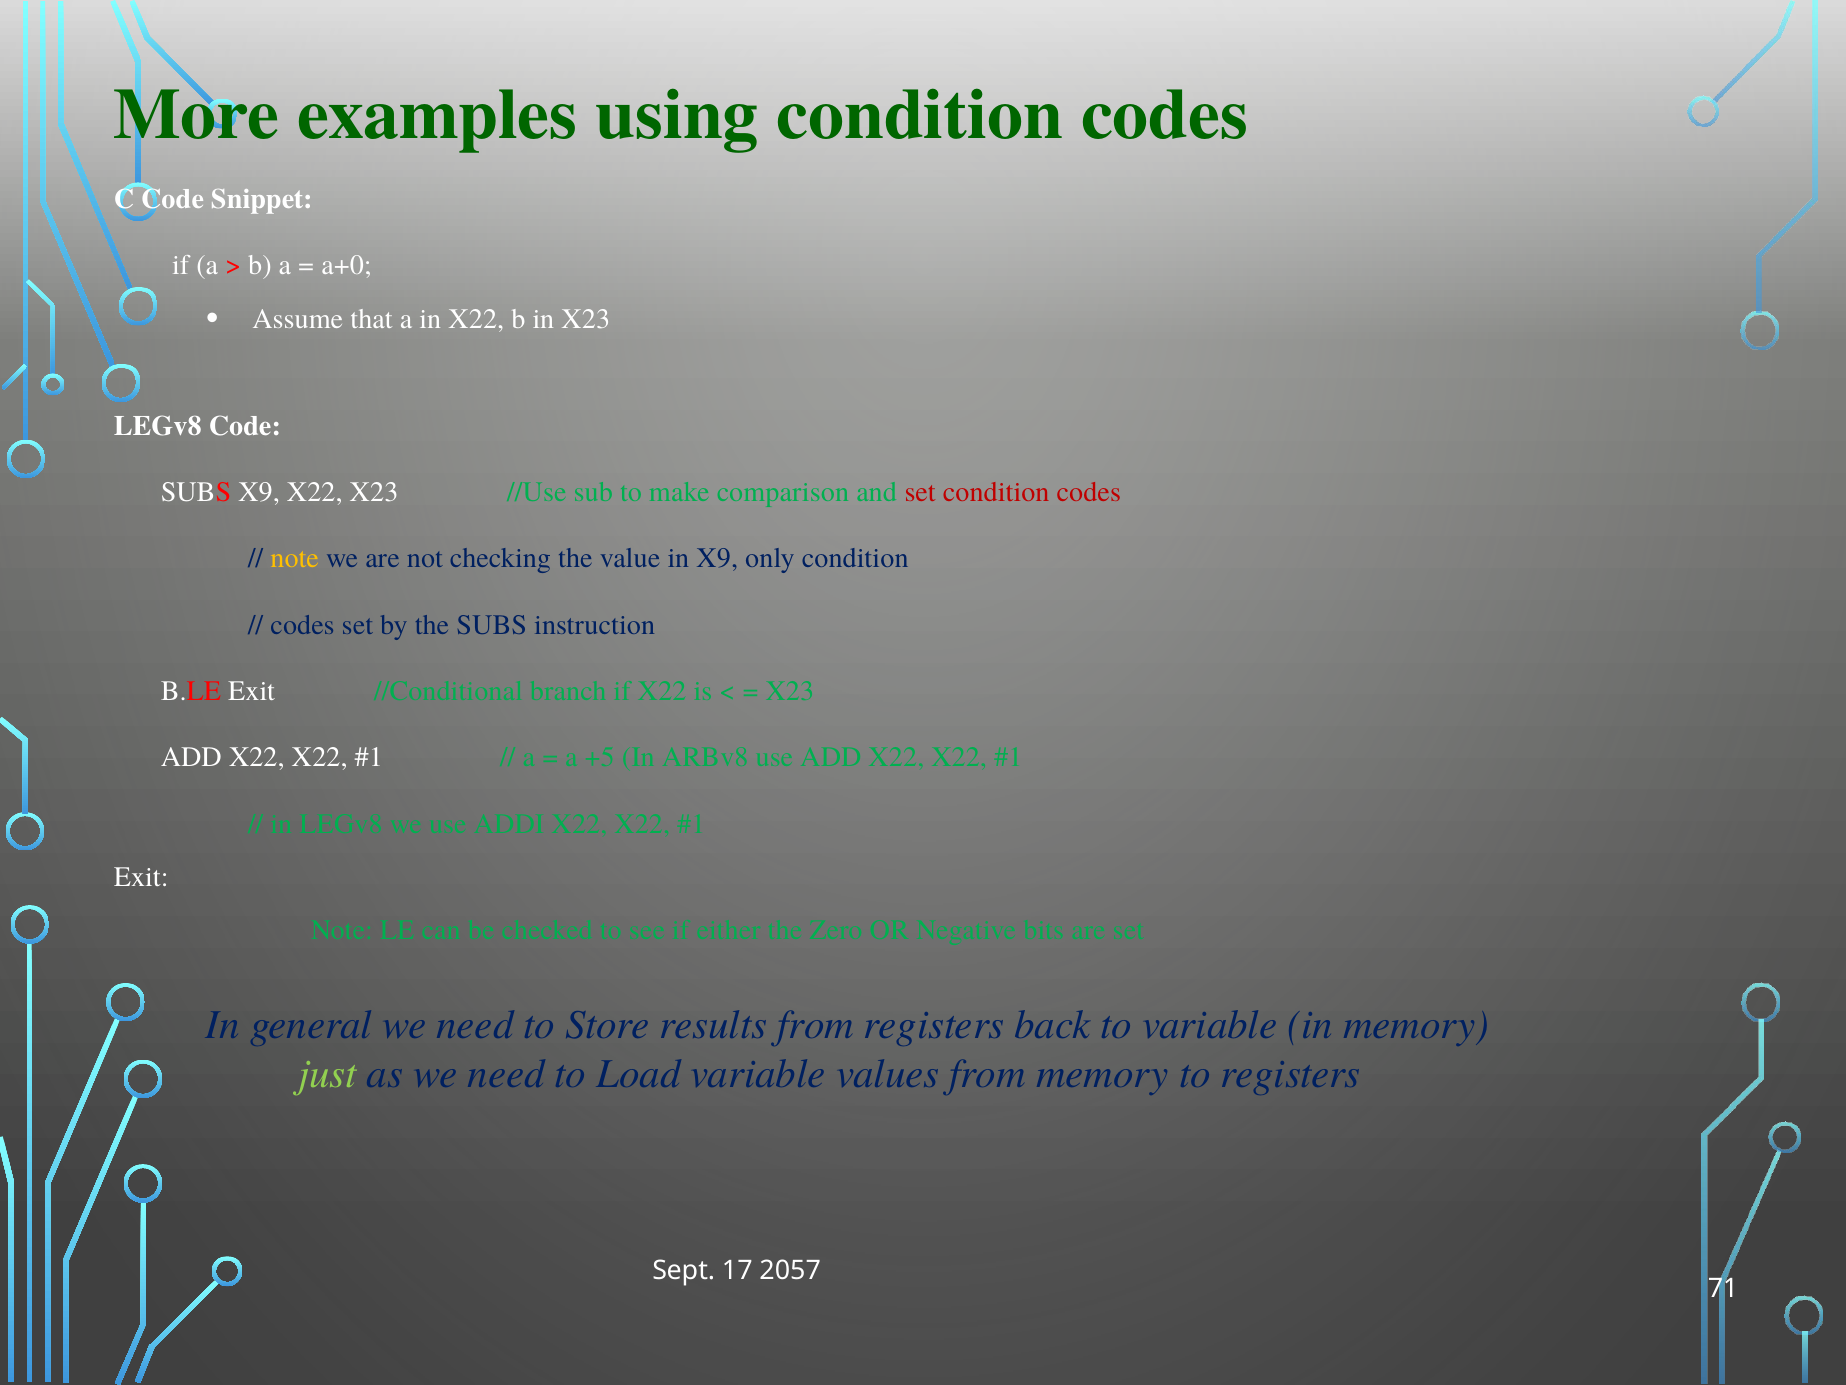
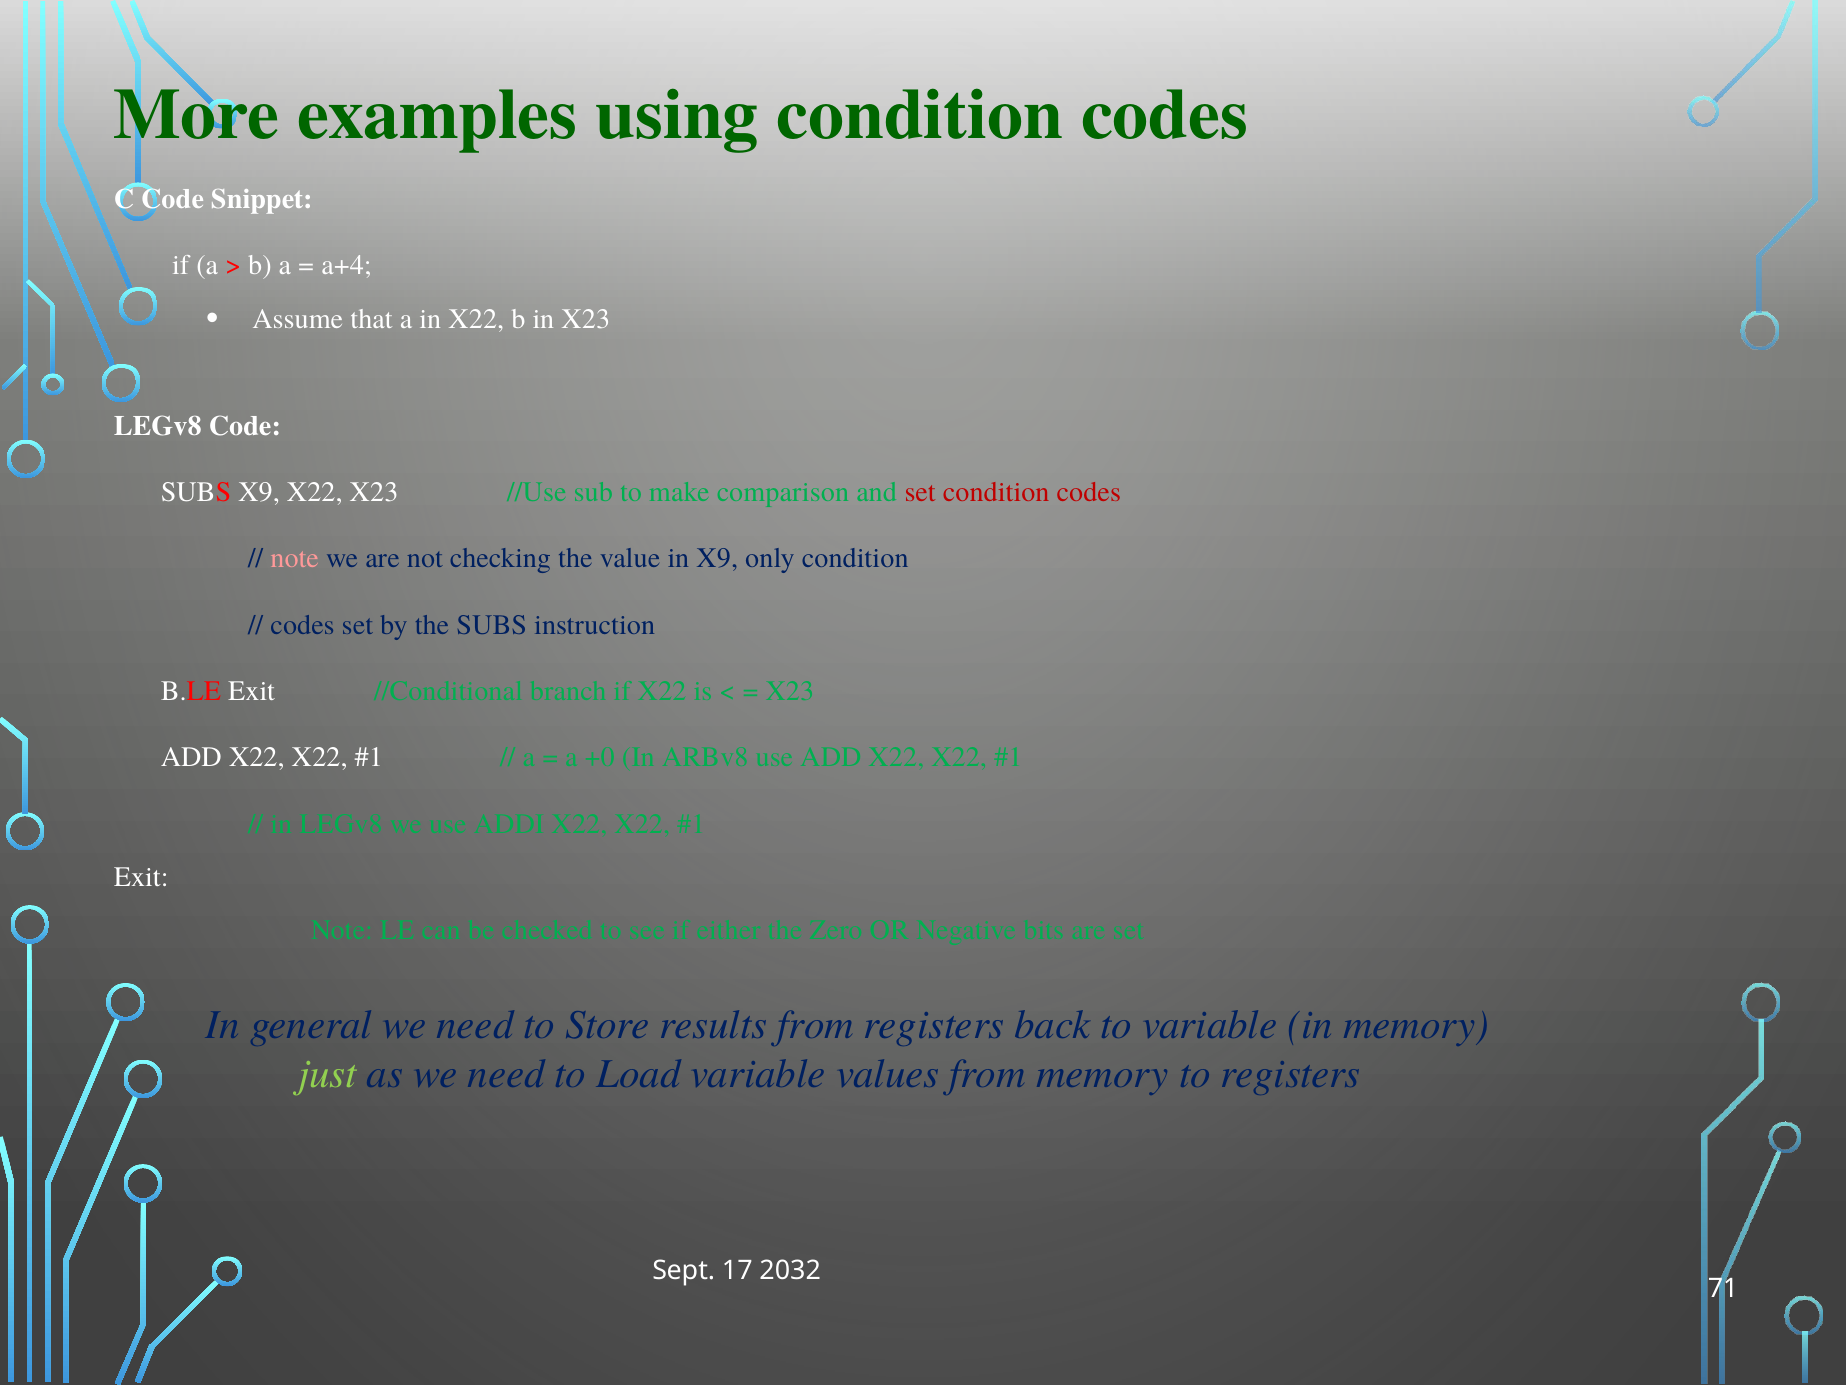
a+0: a+0 -> a+4
note at (295, 558) colour: yellow -> pink
+5: +5 -> +0
2057: 2057 -> 2032
